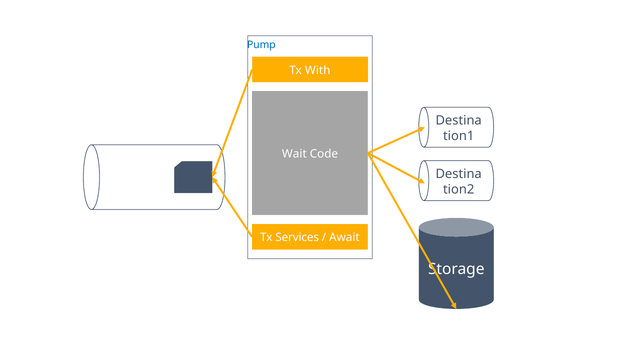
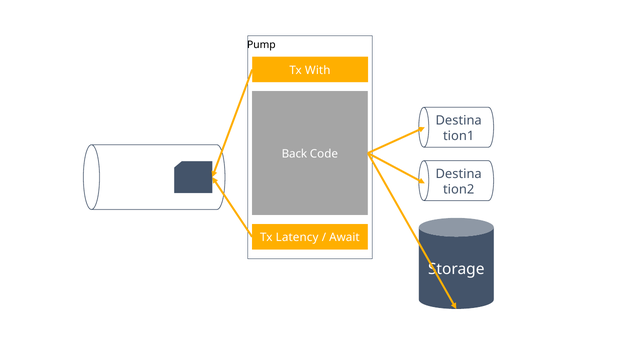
Pump colour: blue -> black
Wait: Wait -> Back
Services: Services -> Latency
